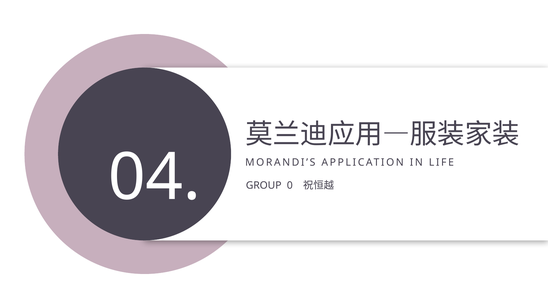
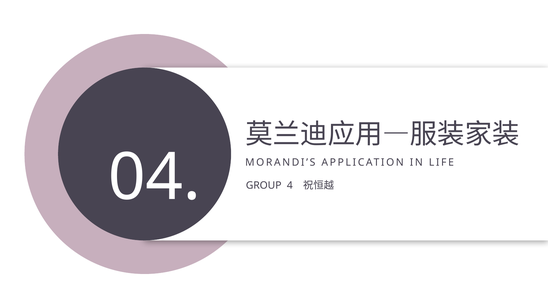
0: 0 -> 4
